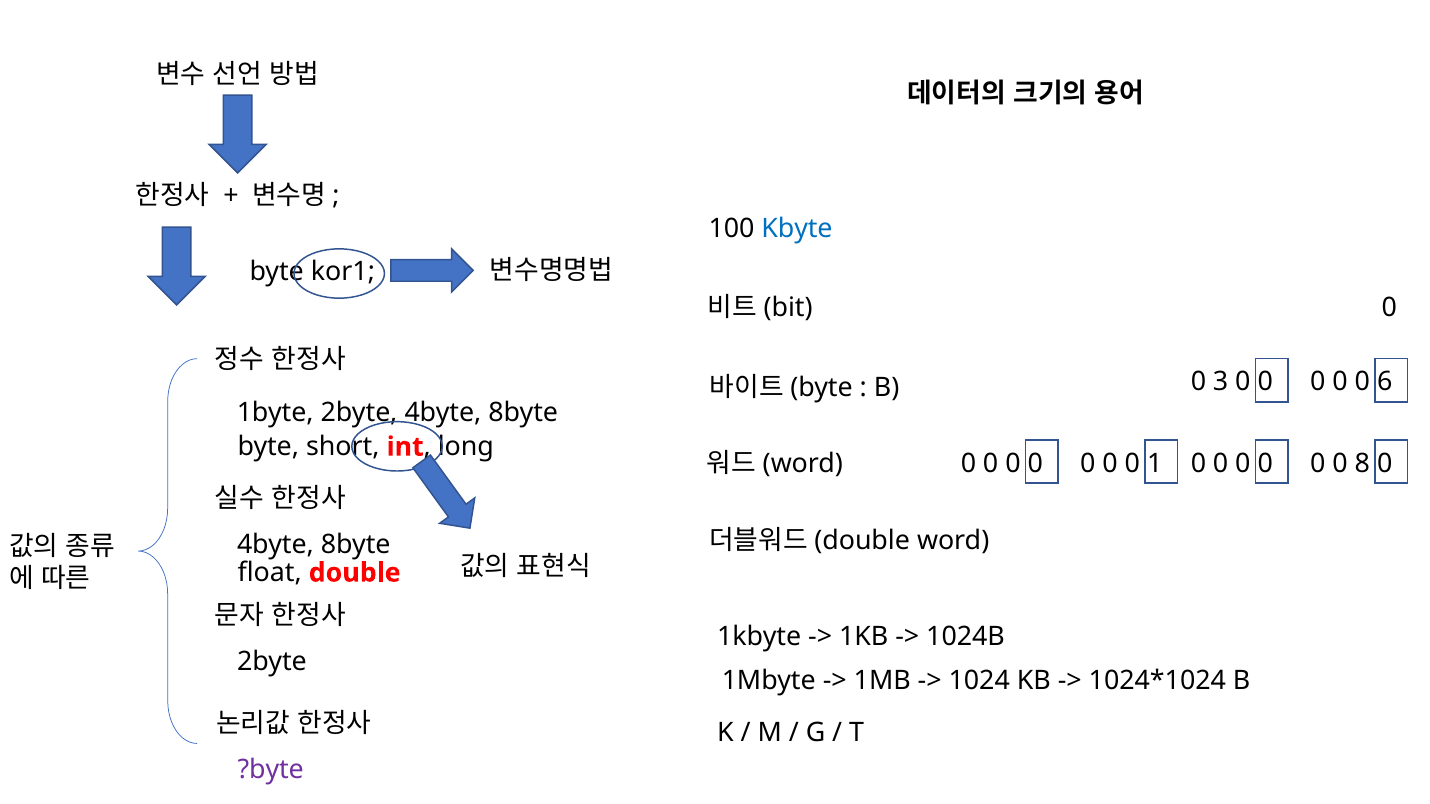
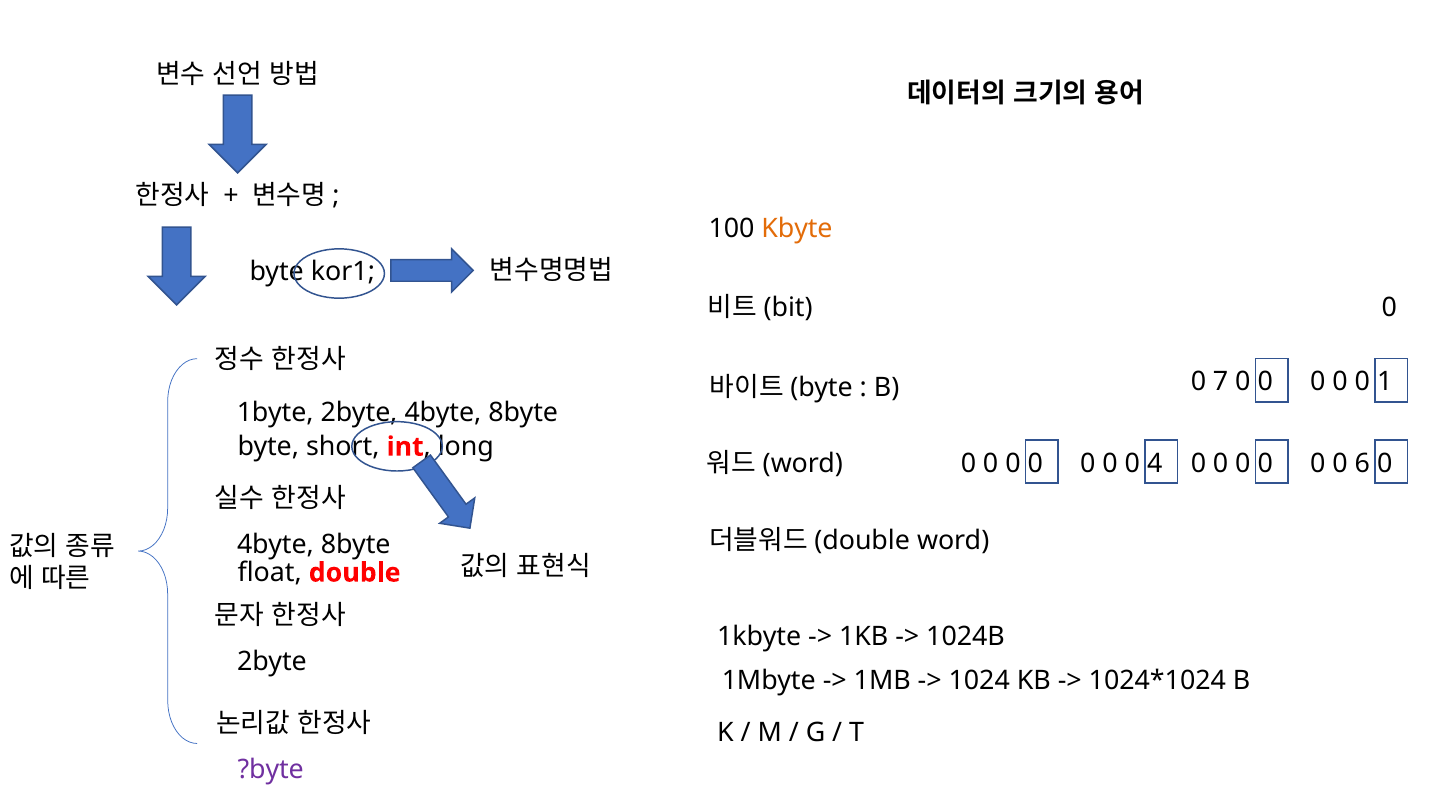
Kbyte colour: blue -> orange
3: 3 -> 7
6: 6 -> 1
1: 1 -> 4
8: 8 -> 6
